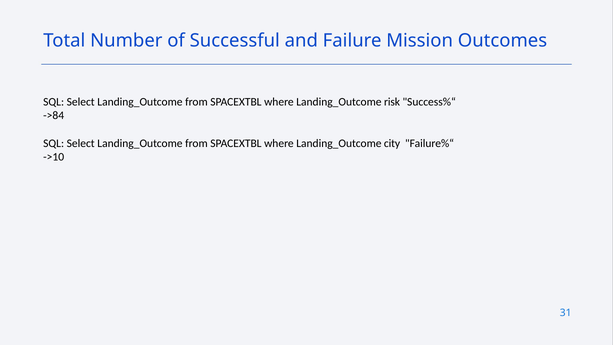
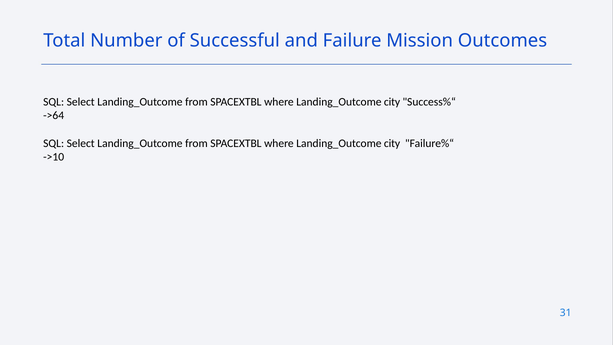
risk at (392, 102): risk -> city
->84: ->84 -> ->64
